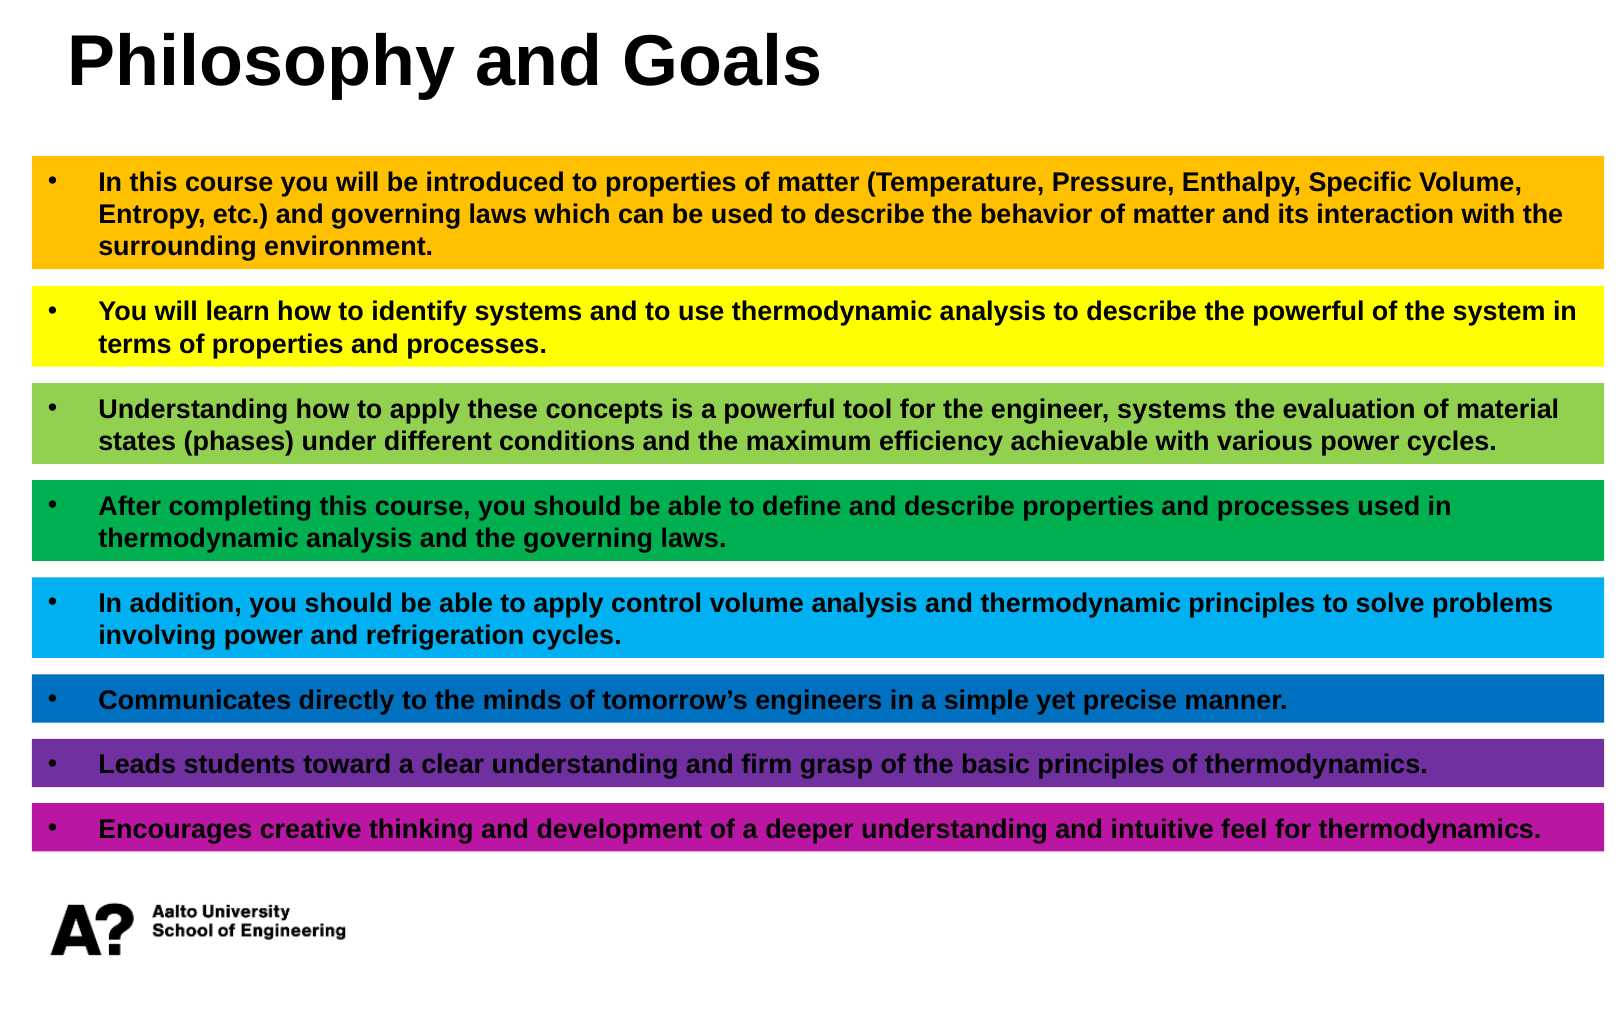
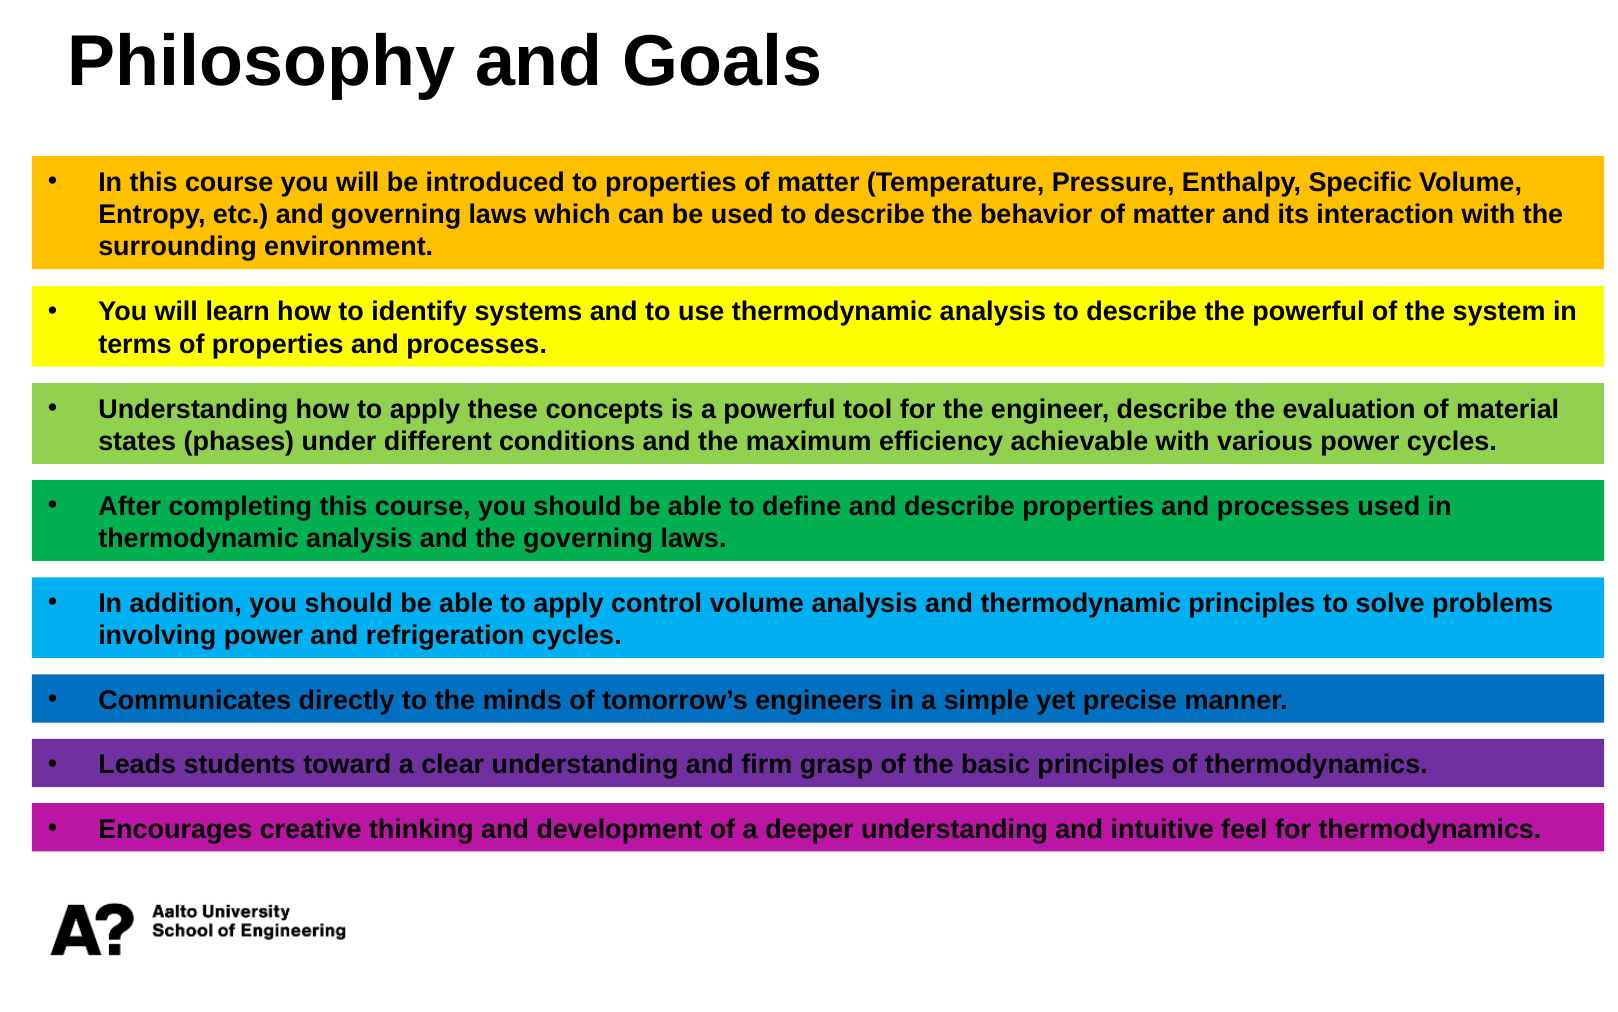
engineer systems: systems -> describe
